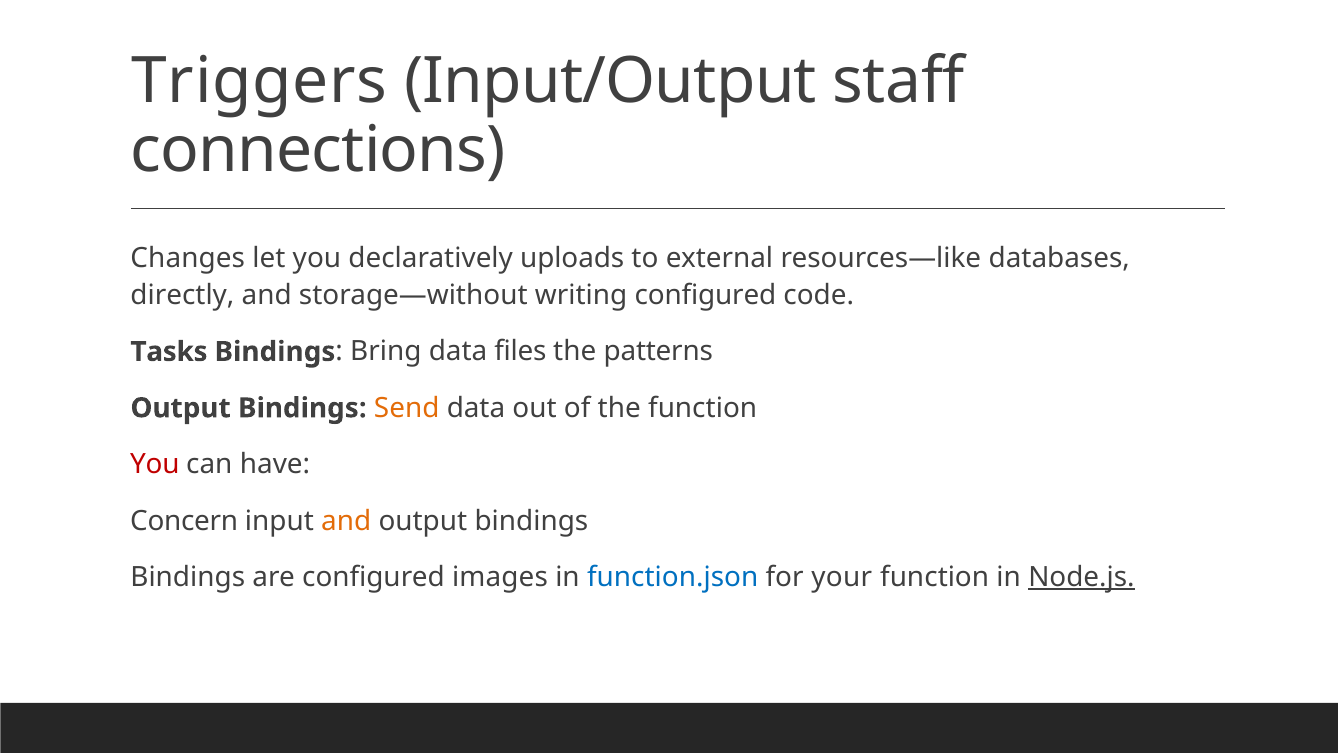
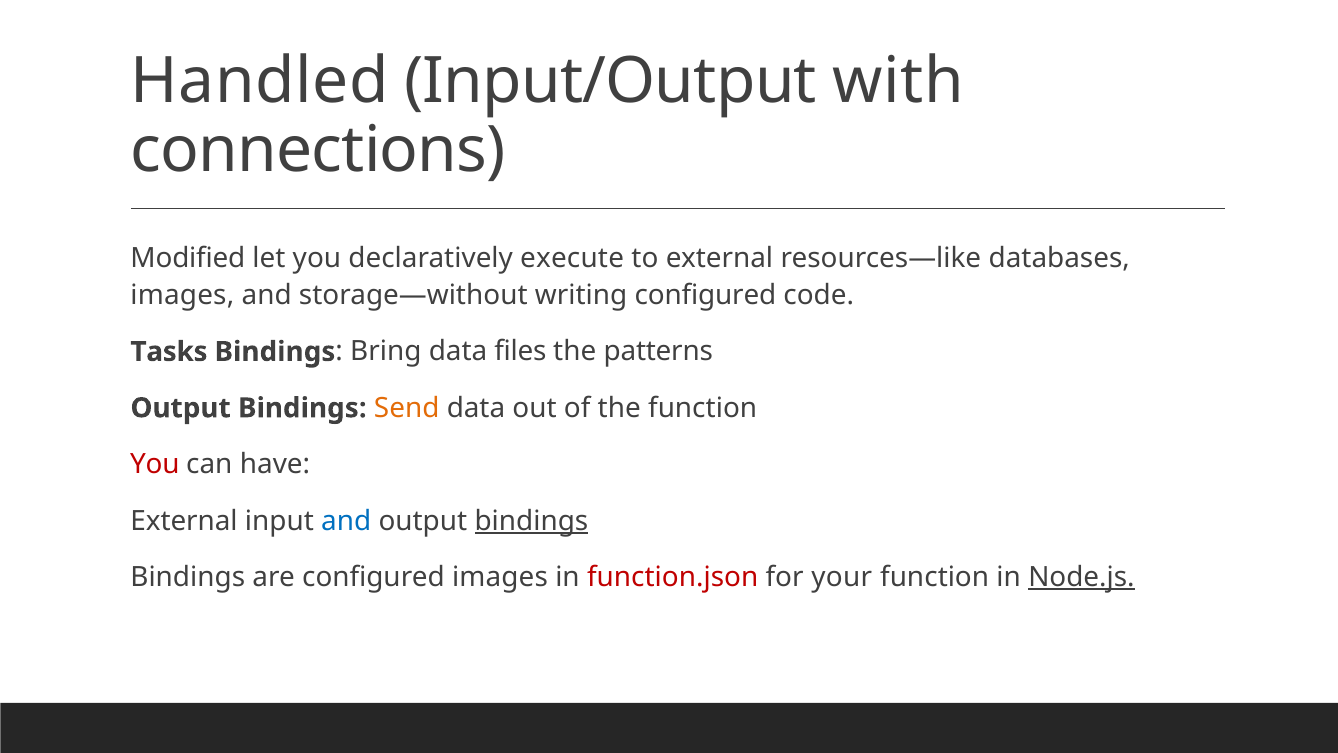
Triggers: Triggers -> Handled
staff: staff -> with
Changes: Changes -> Modified
uploads: uploads -> execute
directly at (182, 295): directly -> images
Concern at (184, 521): Concern -> External
and at (346, 521) colour: orange -> blue
bindings at (531, 521) underline: none -> present
function.json colour: blue -> red
